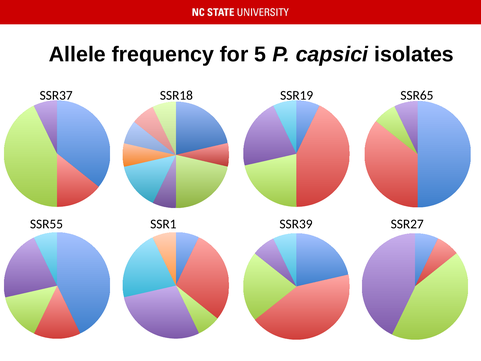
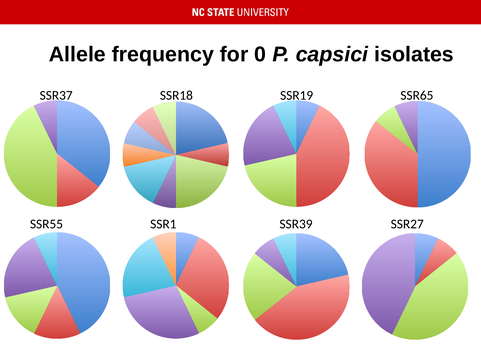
5: 5 -> 0
